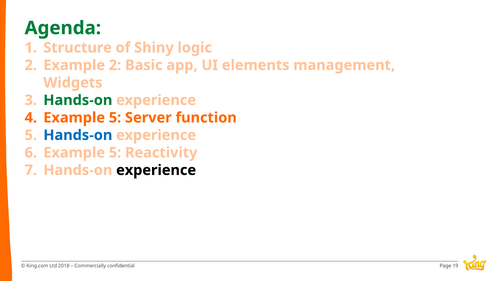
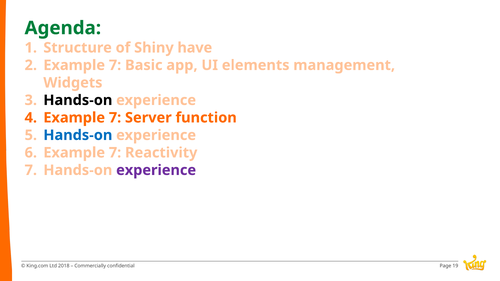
logic: logic -> have
2 Example 2: 2 -> 7
Hands-on at (78, 100) colour: green -> black
5 at (115, 118): 5 -> 7
5 at (115, 153): 5 -> 7
experience at (156, 170) colour: black -> purple
